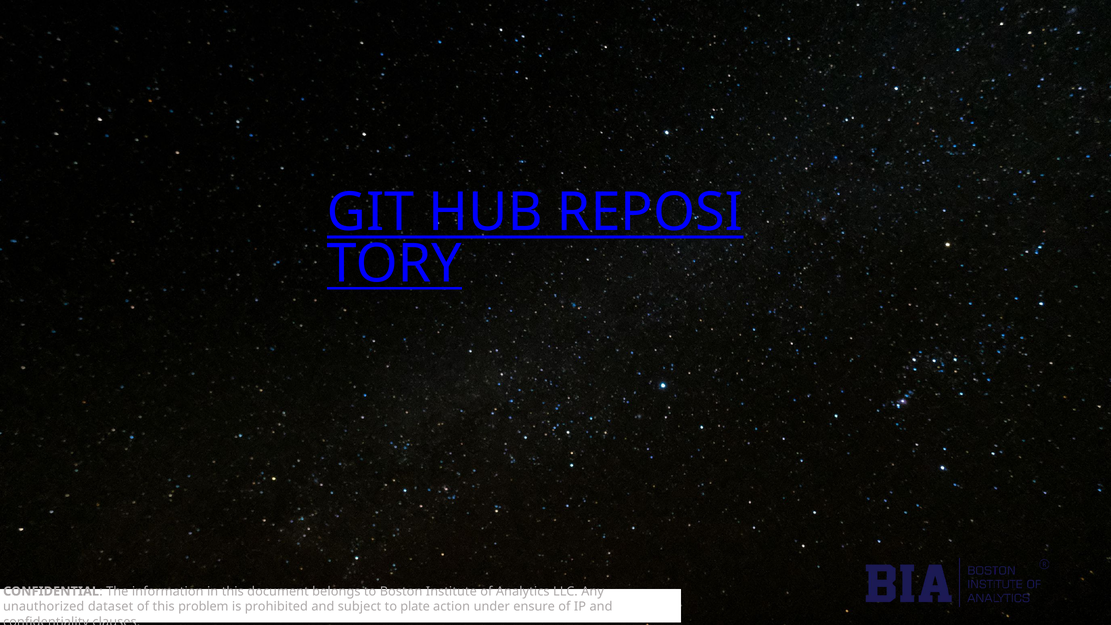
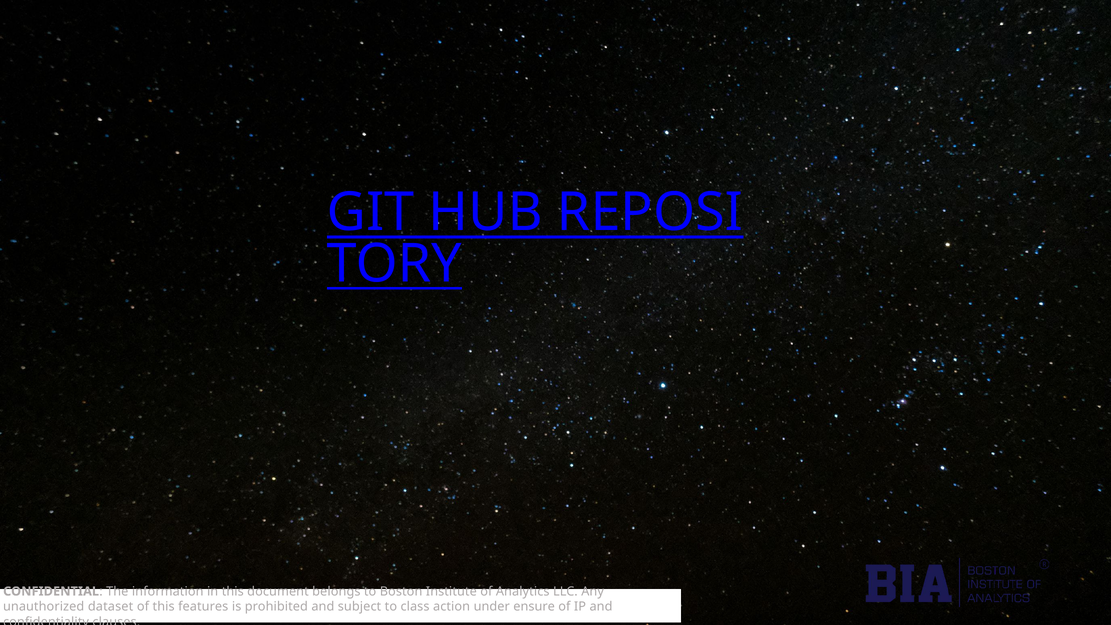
problem: problem -> features
plate: plate -> class
